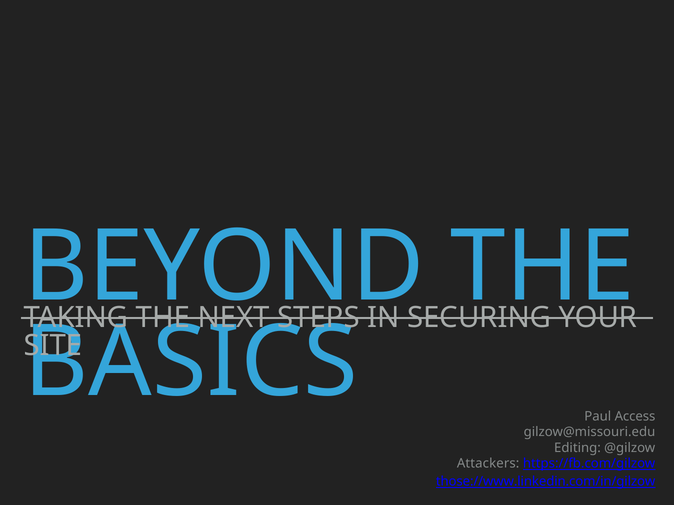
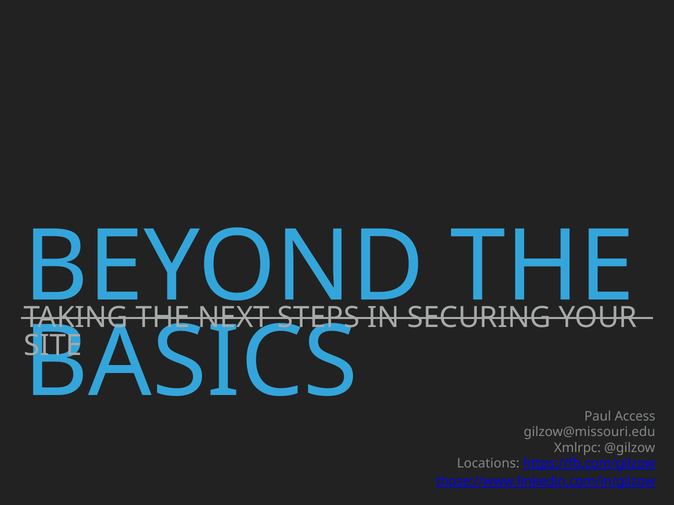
Editing: Editing -> Xmlrpc
Attackers: Attackers -> Locations
